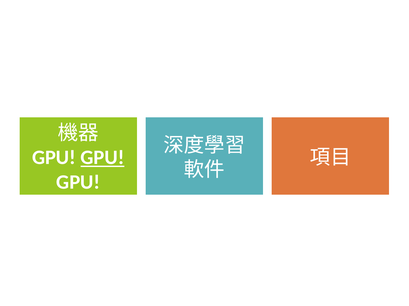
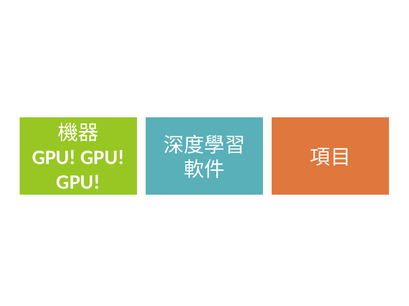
GPU at (102, 158) underline: present -> none
